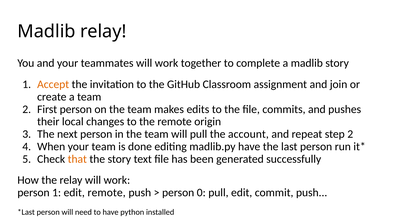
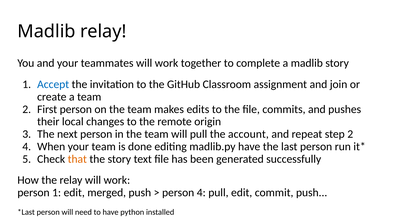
Accept colour: orange -> blue
edit remote: remote -> merged
person 0: 0 -> 4
